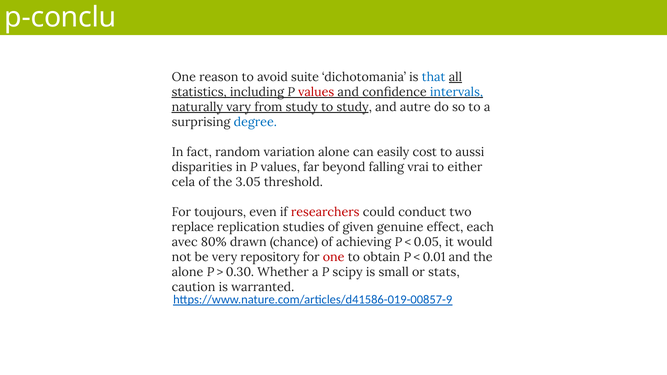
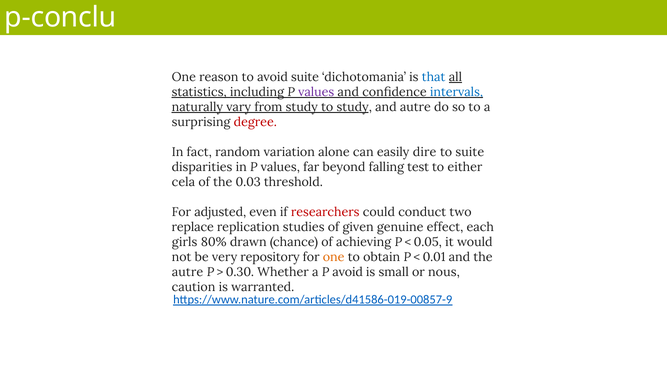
values at (316, 92) colour: red -> purple
degree colour: blue -> red
cost: cost -> dire
to aussi: aussi -> suite
vrai: vrai -> test
3.05: 3.05 -> 0.03
toujours: toujours -> adjusted
avec: avec -> girls
one at (334, 257) colour: red -> orange
alone at (188, 272): alone -> autre
P scipy: scipy -> avoid
stats: stats -> nous
